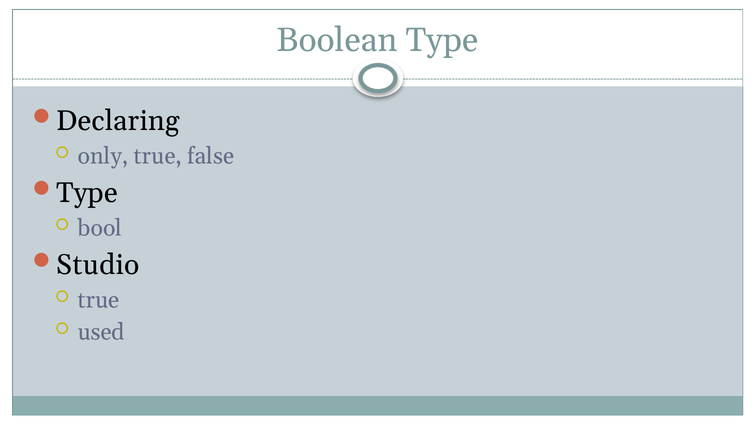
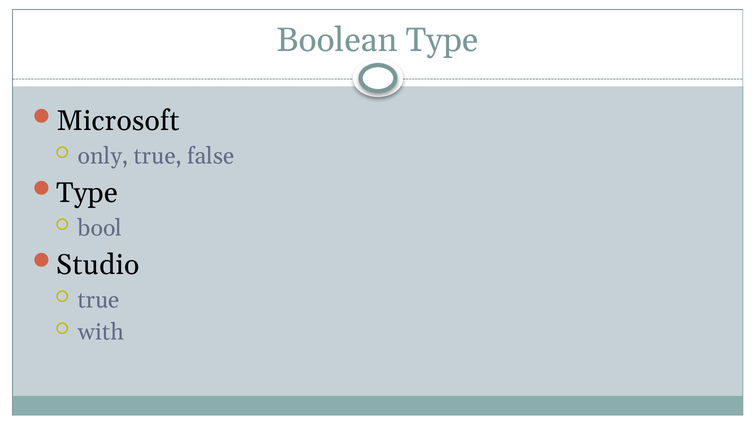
Declaring: Declaring -> Microsoft
used: used -> with
